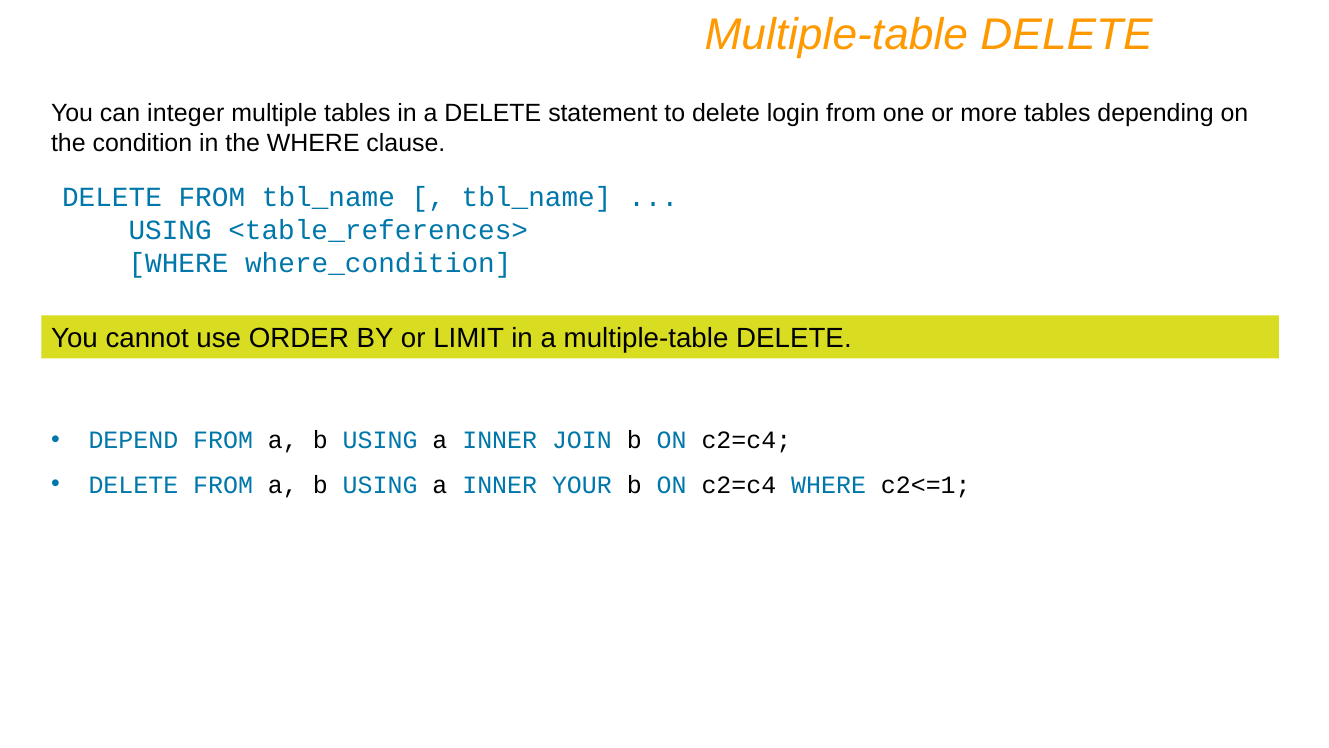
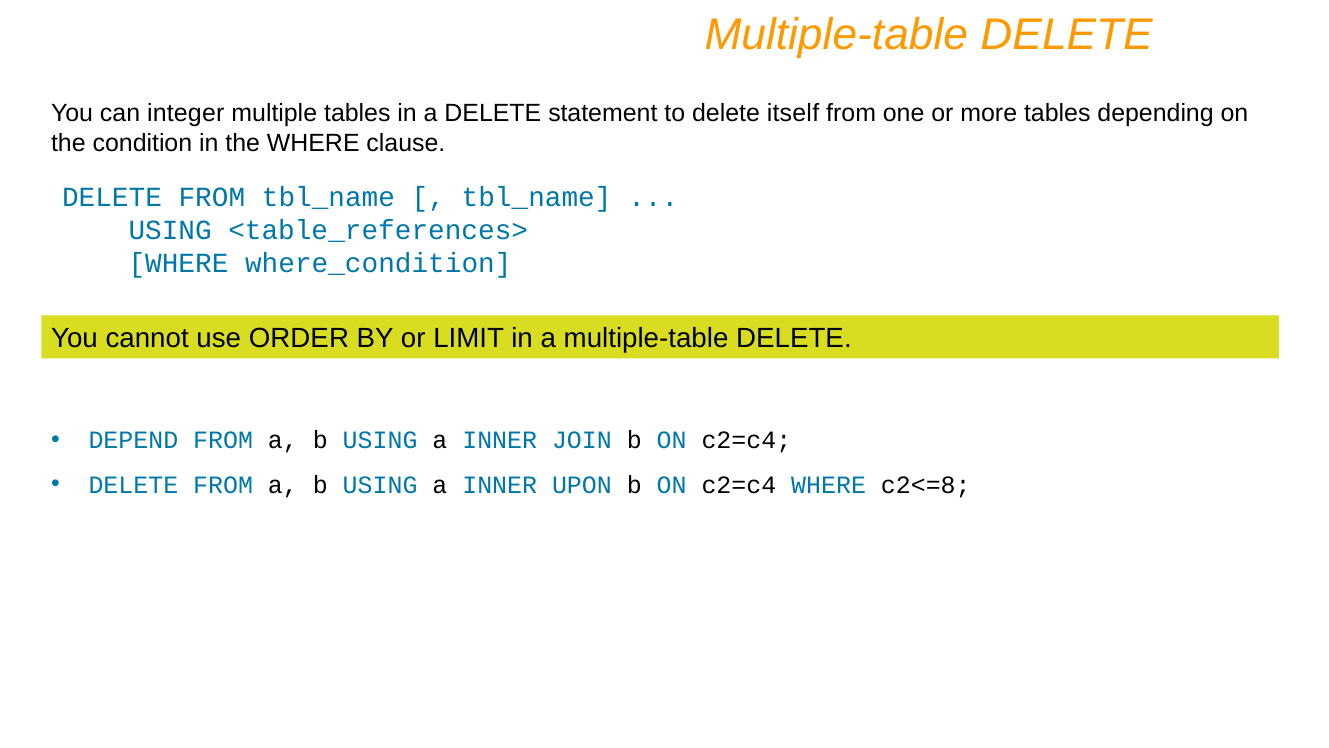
login: login -> itself
YOUR: YOUR -> UPON
c2<=1: c2<=1 -> c2<=8
